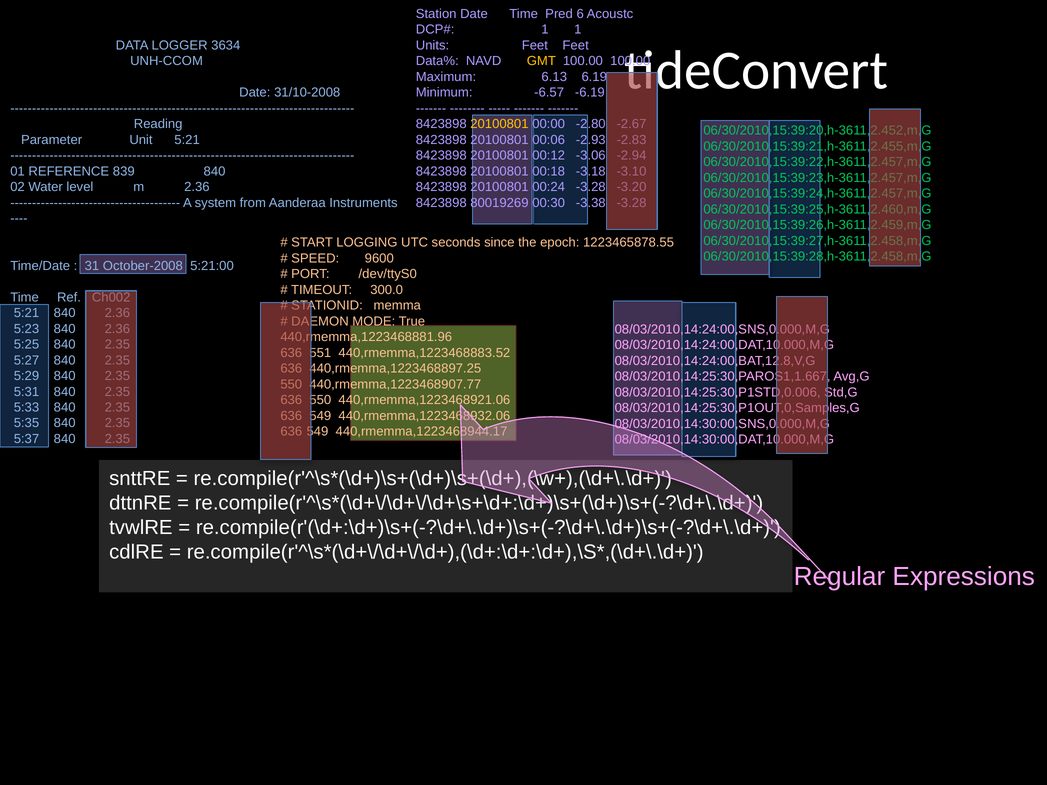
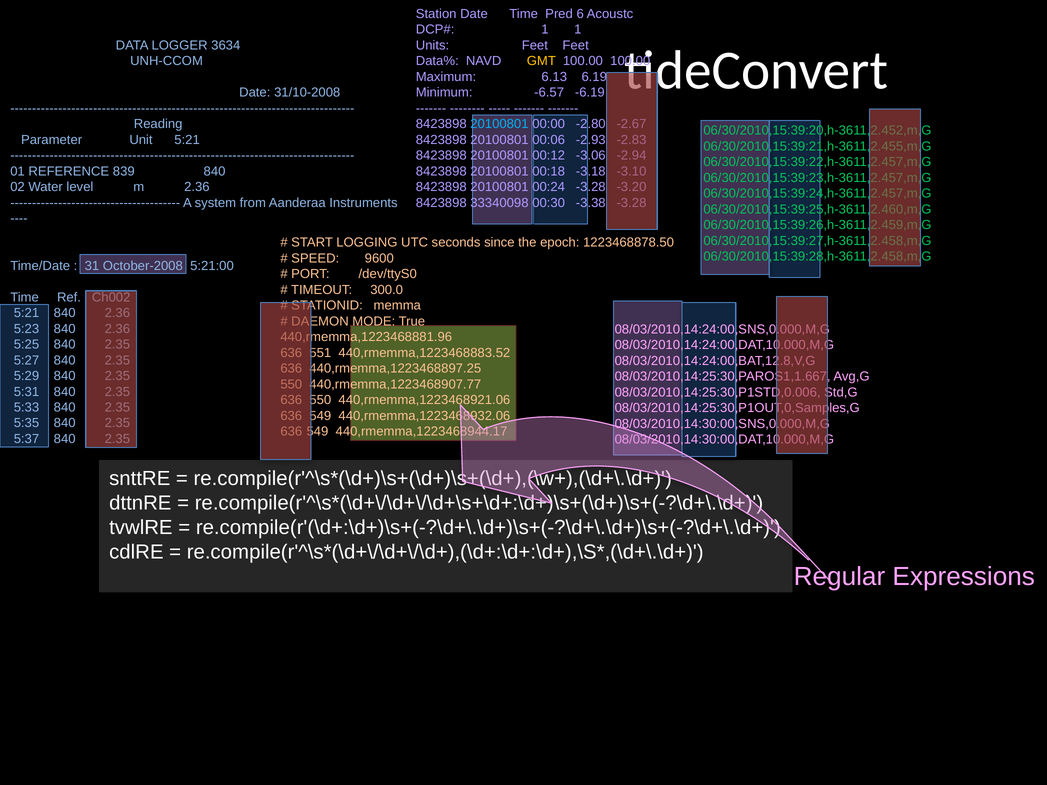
20100801 at (499, 124) colour: yellow -> light blue
80019269: 80019269 -> 33340098
1223465878.55: 1223465878.55 -> 1223468878.50
